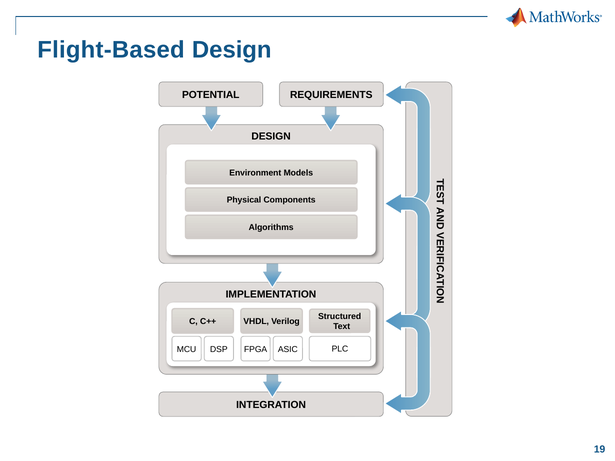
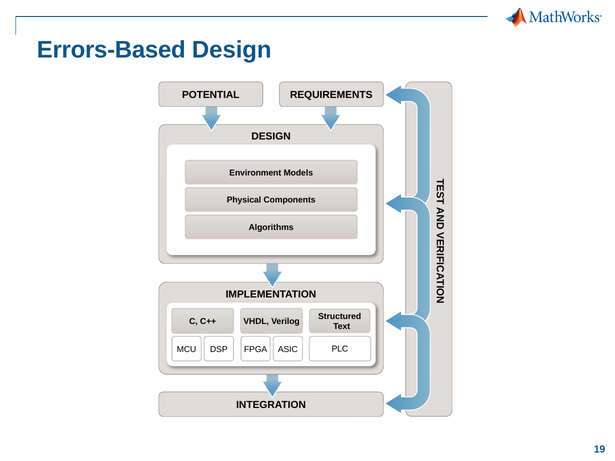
Flight-Based: Flight-Based -> Errors-Based
